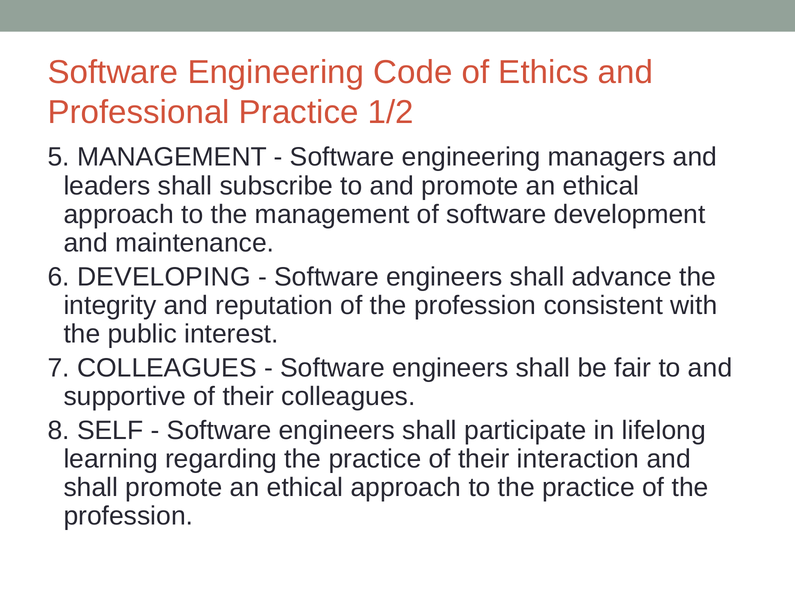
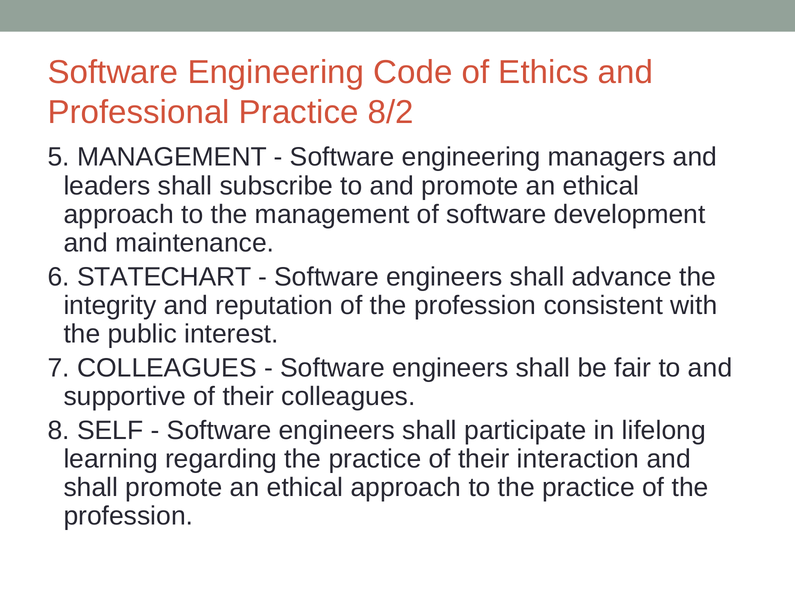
1/2: 1/2 -> 8/2
DEVELOPING: DEVELOPING -> STATECHART
